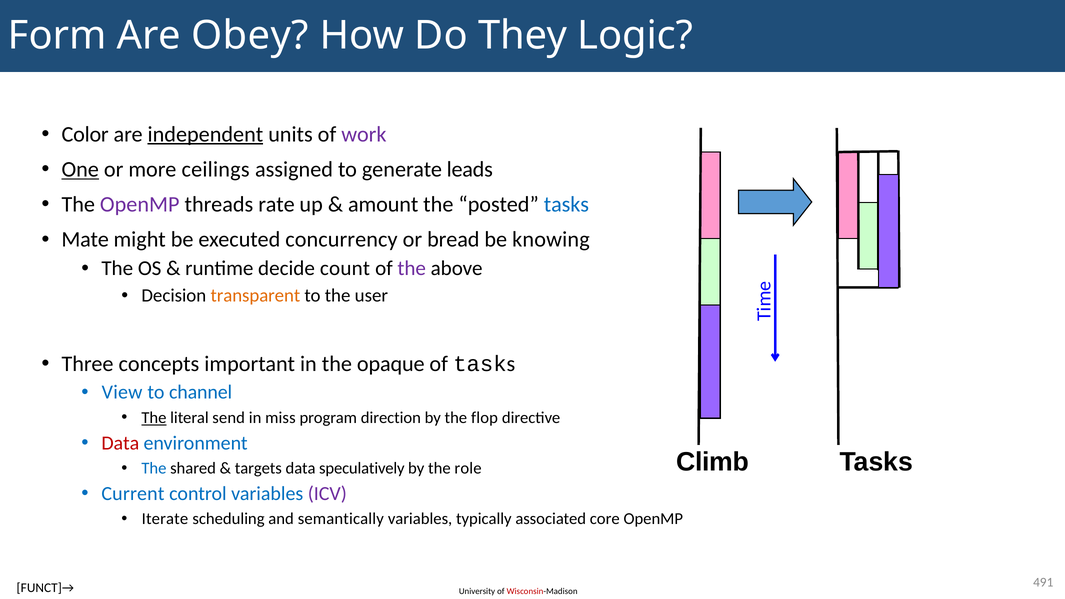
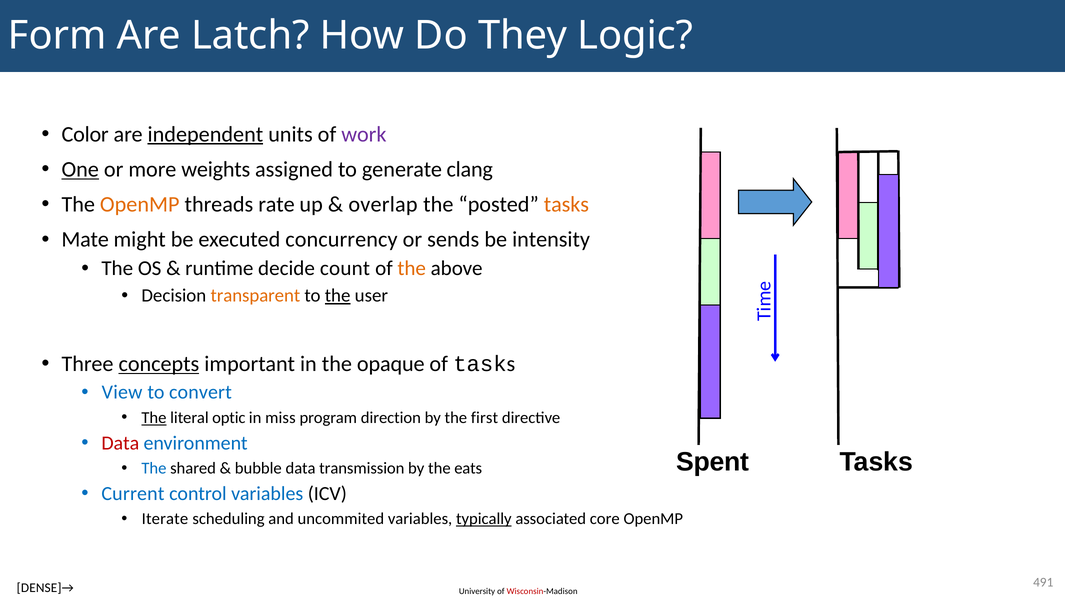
Obey: Obey -> Latch
ceilings: ceilings -> weights
leads: leads -> clang
OpenMP at (140, 205) colour: purple -> orange
amount: amount -> overlap
tasks at (566, 205) colour: blue -> orange
bread: bread -> sends
knowing: knowing -> intensity
the at (412, 268) colour: purple -> orange
the at (338, 296) underline: none -> present
concepts underline: none -> present
channel: channel -> convert
send: send -> optic
flop: flop -> first
Climb: Climb -> Spent
targets: targets -> bubble
speculatively: speculatively -> transmission
role: role -> eats
ICV colour: purple -> black
semantically: semantically -> uncommited
typically underline: none -> present
FUNCT]→: FUNCT]→ -> DENSE]→
